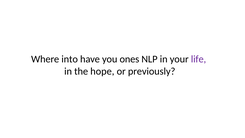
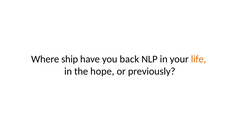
into: into -> ship
ones: ones -> back
life colour: purple -> orange
